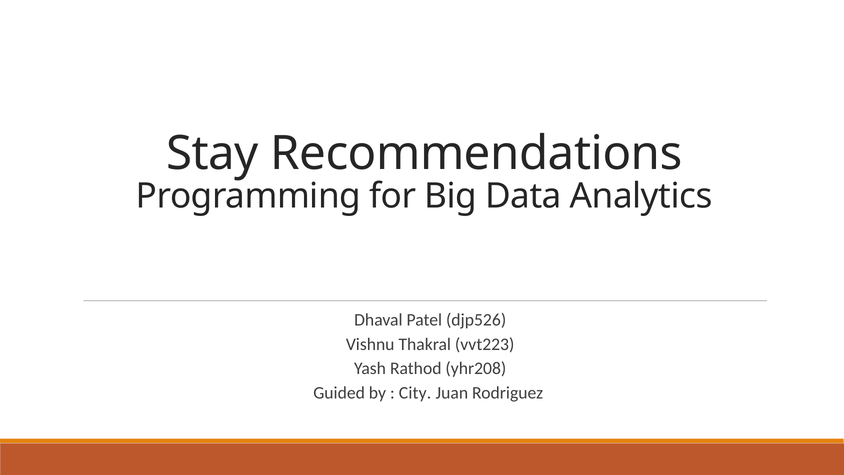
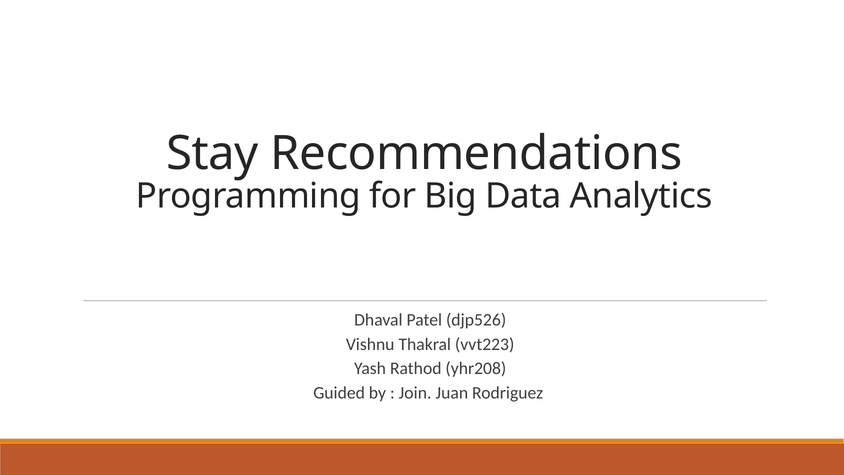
City: City -> Join
